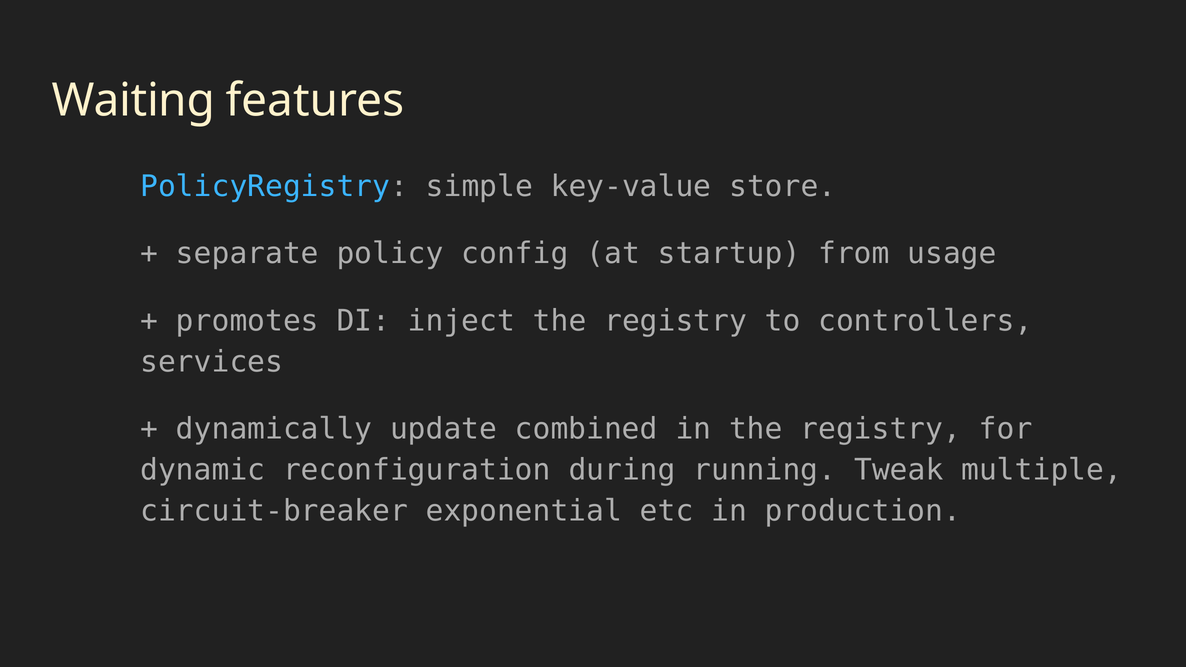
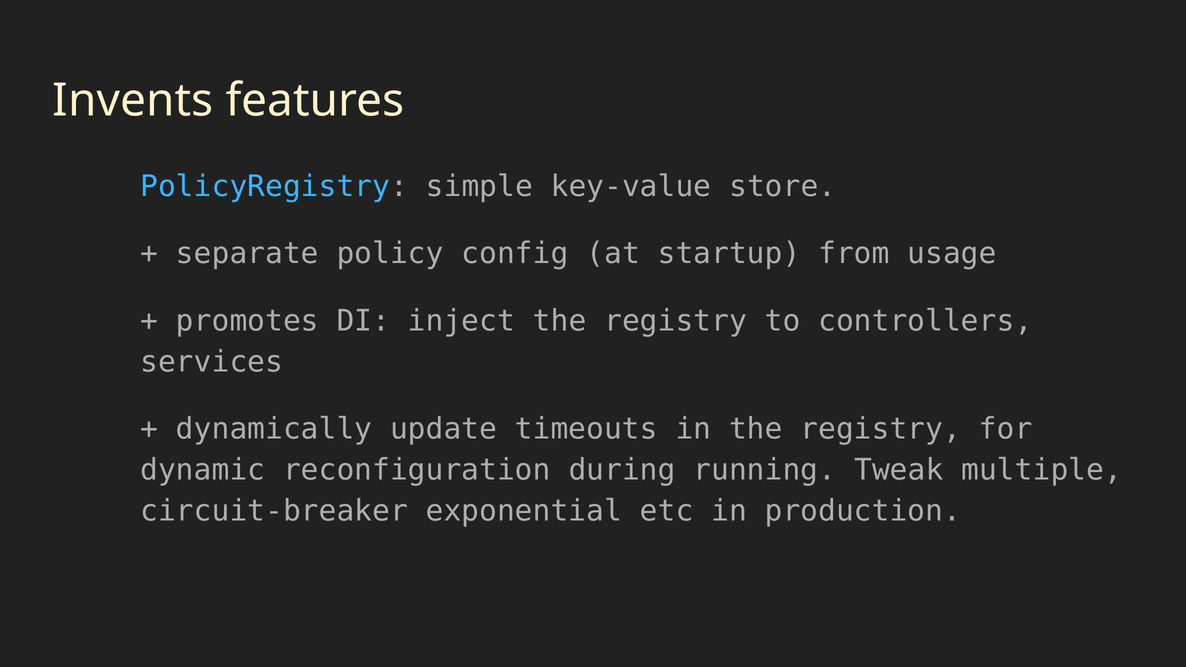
Waiting: Waiting -> Invents
combined: combined -> timeouts
